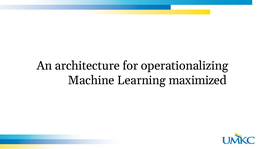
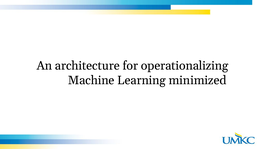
maximized: maximized -> minimized
